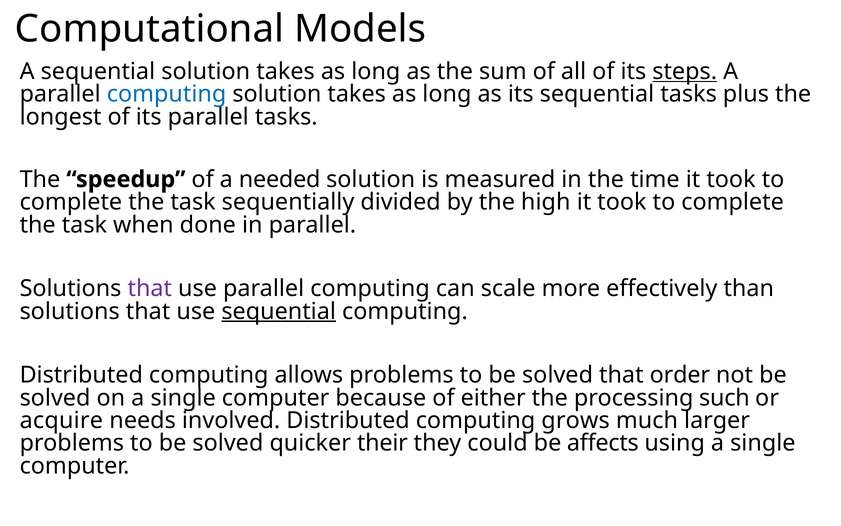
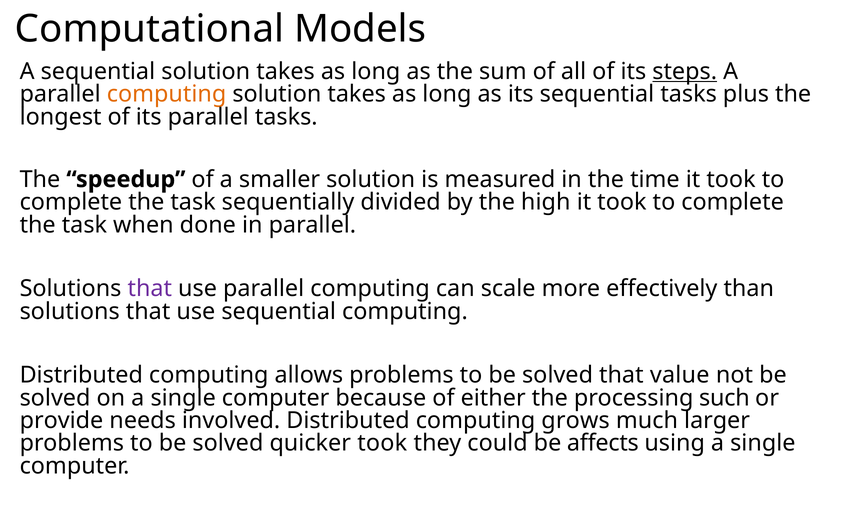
computing at (167, 94) colour: blue -> orange
needed: needed -> smaller
sequential at (279, 311) underline: present -> none
order: order -> value
acquire: acquire -> provide
quicker their: their -> took
